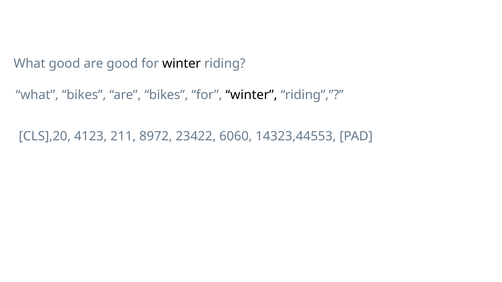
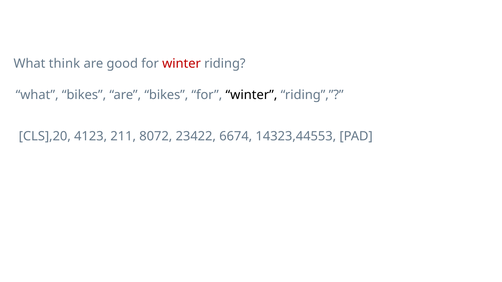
What good: good -> think
winter at (182, 64) colour: black -> red
8972: 8972 -> 8072
6060: 6060 -> 6674
